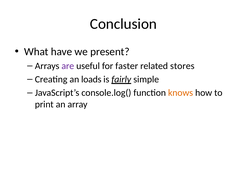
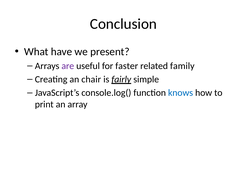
stores: stores -> family
loads: loads -> chair
knows colour: orange -> blue
